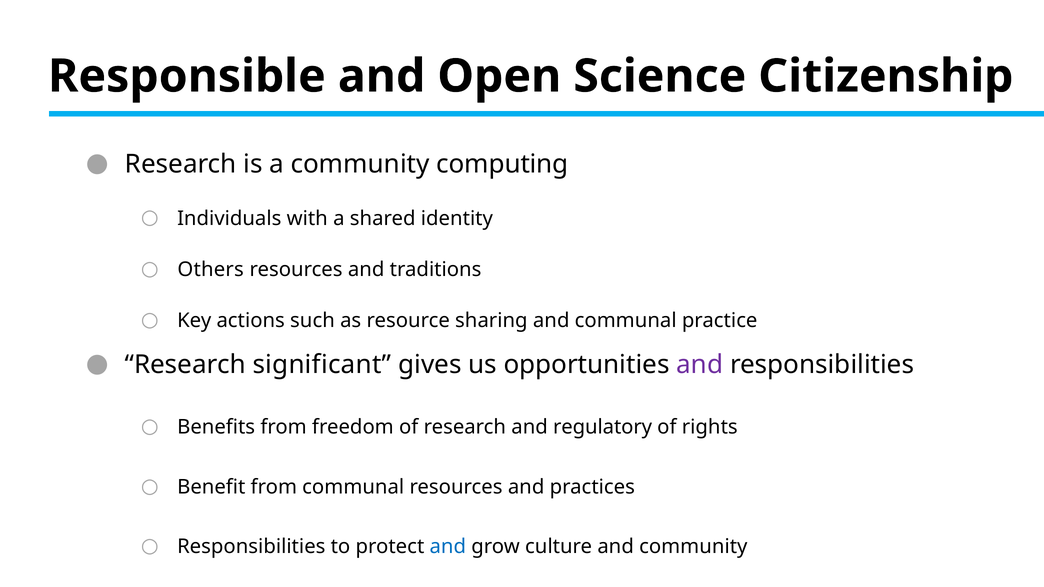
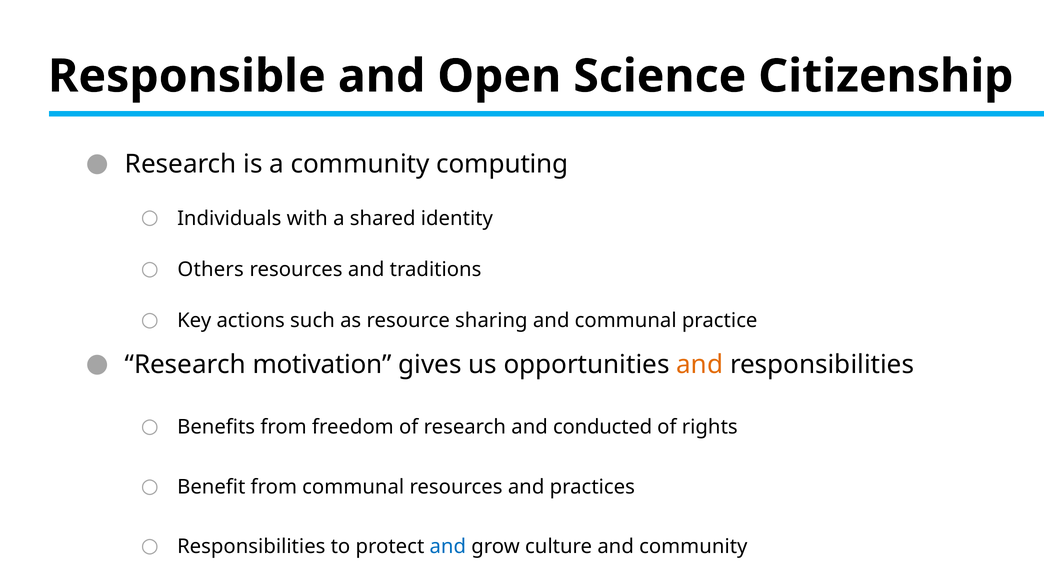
significant: significant -> motivation
and at (700, 365) colour: purple -> orange
regulatory: regulatory -> conducted
